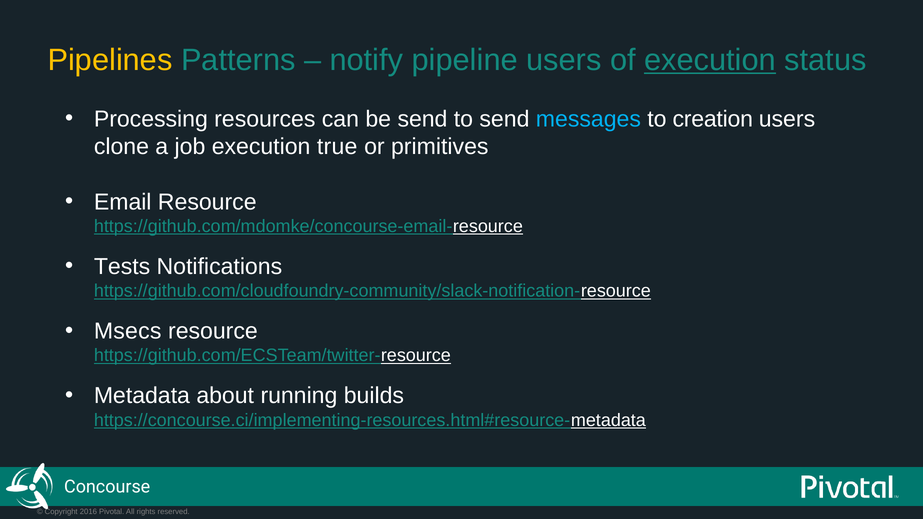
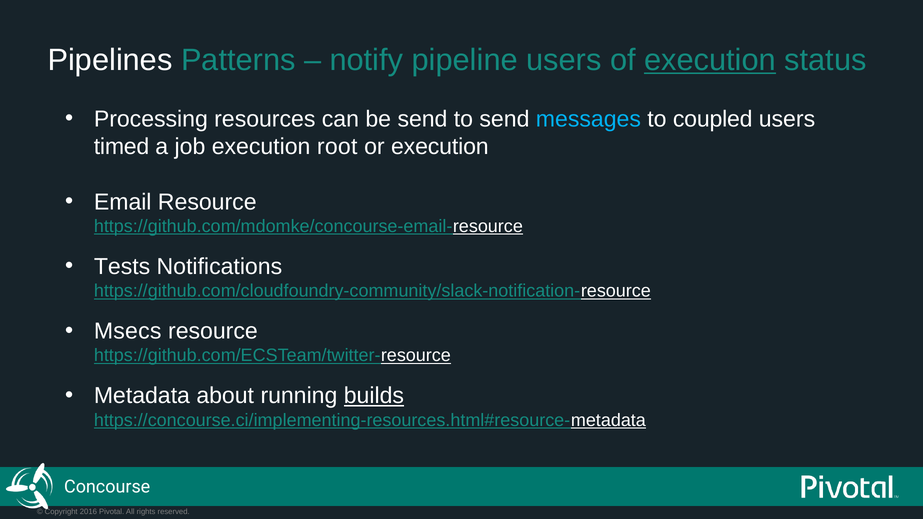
Pipelines colour: yellow -> white
creation: creation -> coupled
clone: clone -> timed
true: true -> root
or primitives: primitives -> execution
builds underline: none -> present
